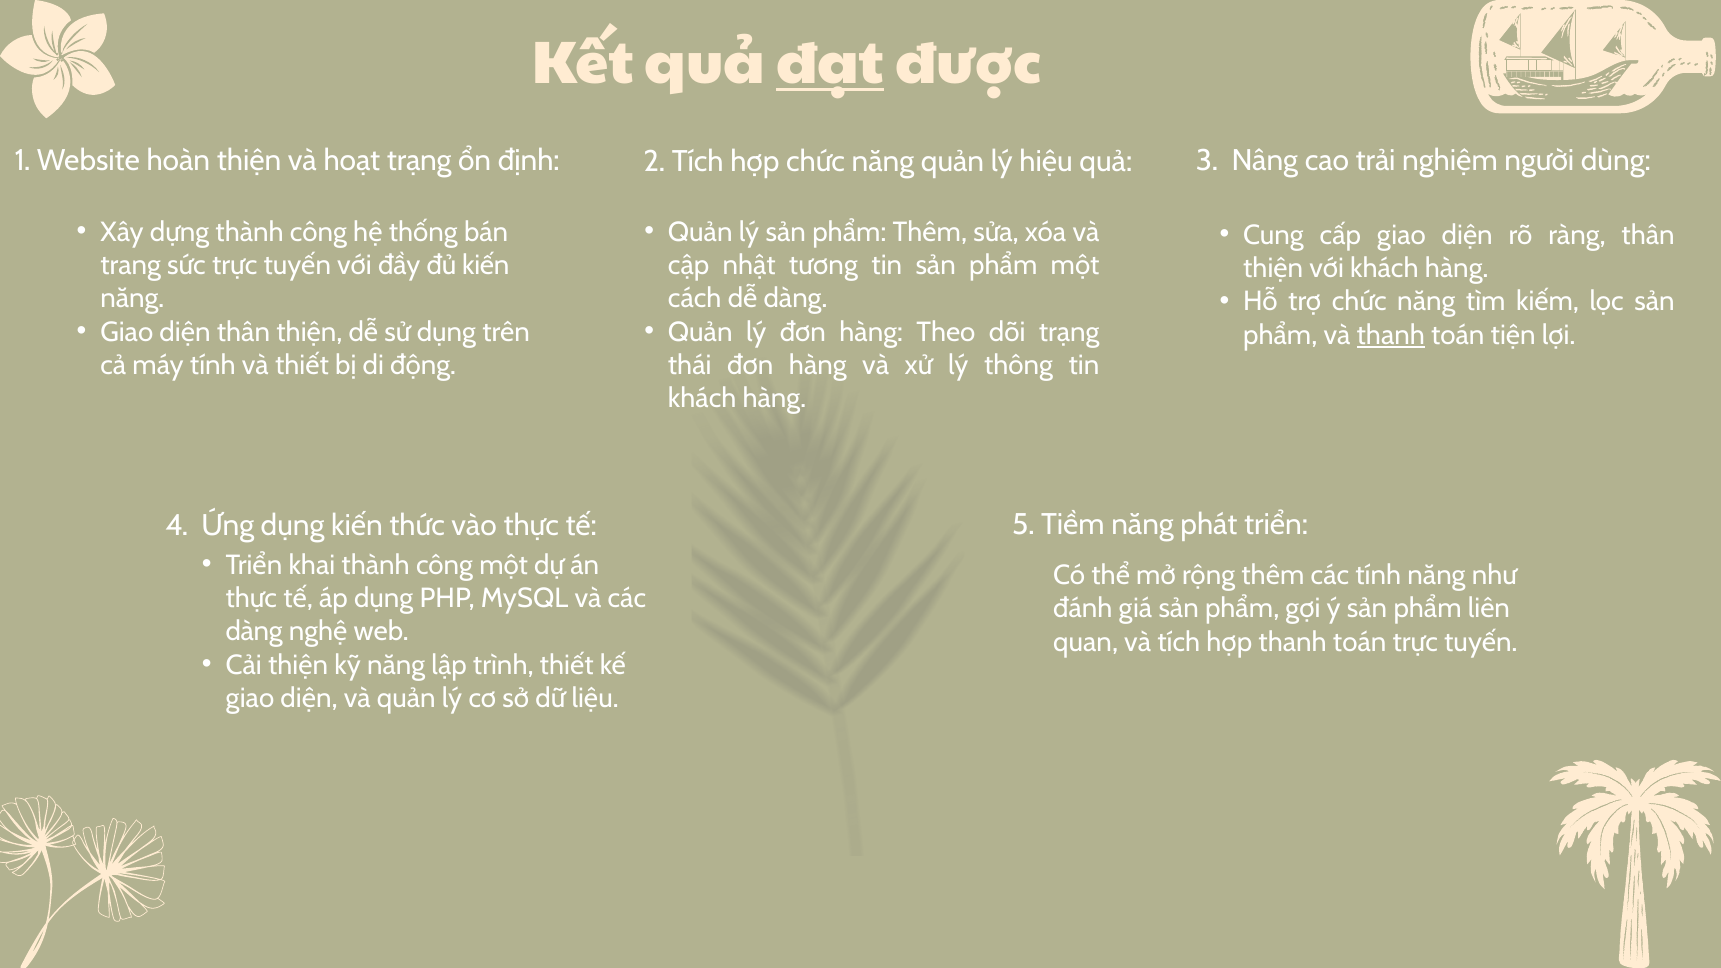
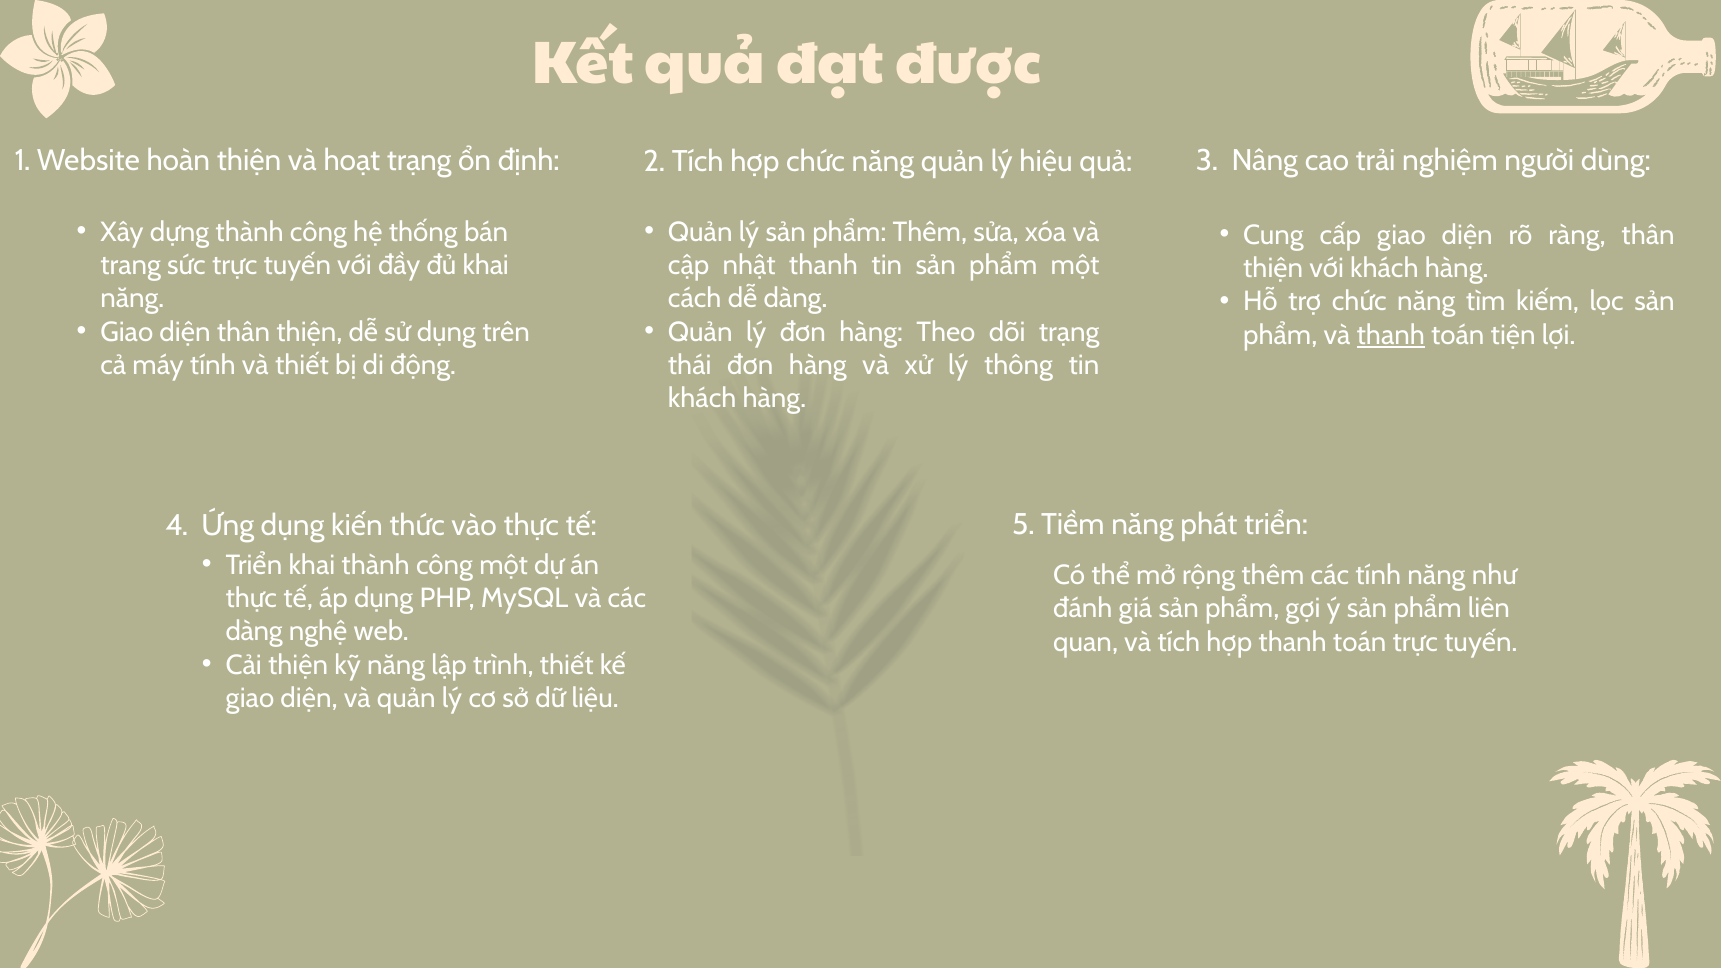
đạt underline: present -> none
đủ kiến: kiến -> khai
nhật tương: tương -> thanh
